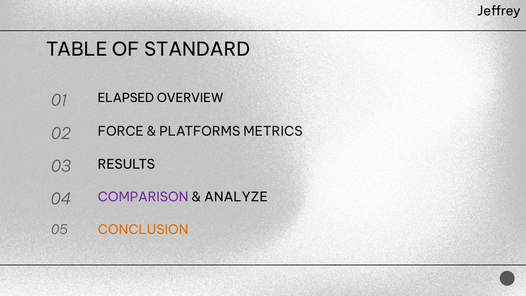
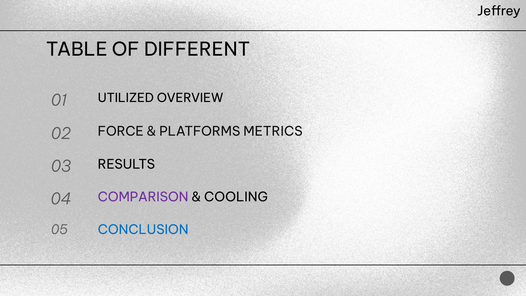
STANDARD: STANDARD -> DIFFERENT
ELAPSED: ELAPSED -> UTILIZED
ANALYZE: ANALYZE -> COOLING
CONCLUSION colour: orange -> blue
